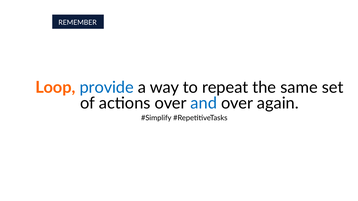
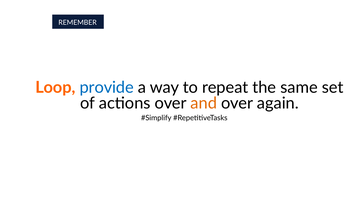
and colour: blue -> orange
